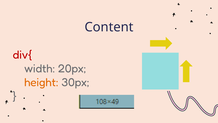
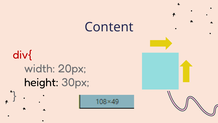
height colour: orange -> black
